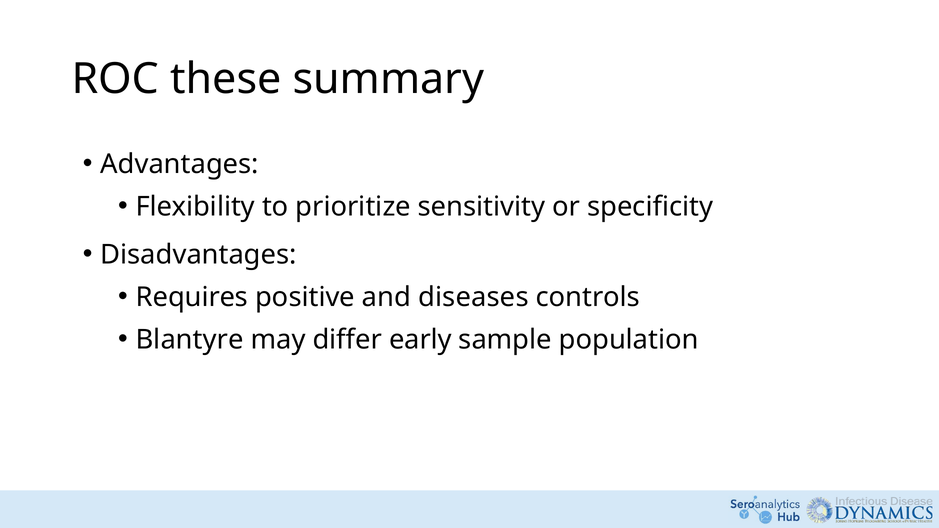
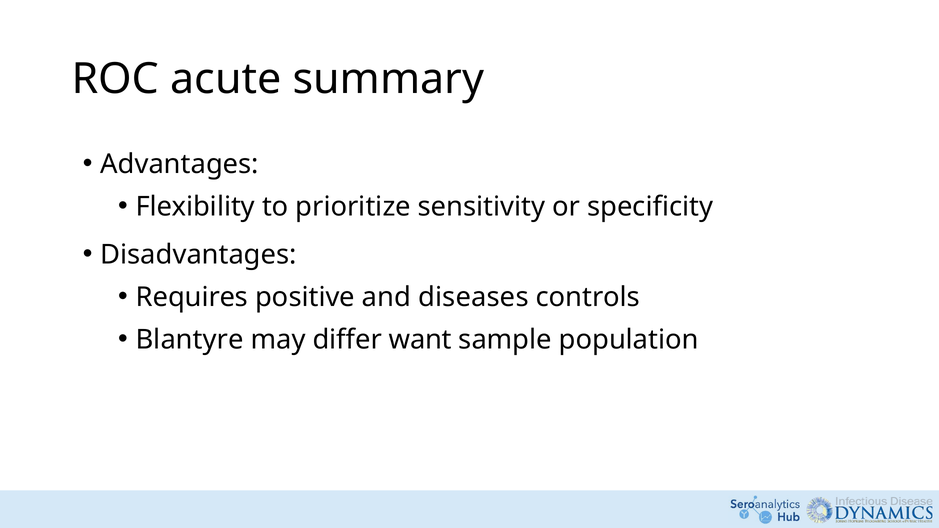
these: these -> acute
early: early -> want
